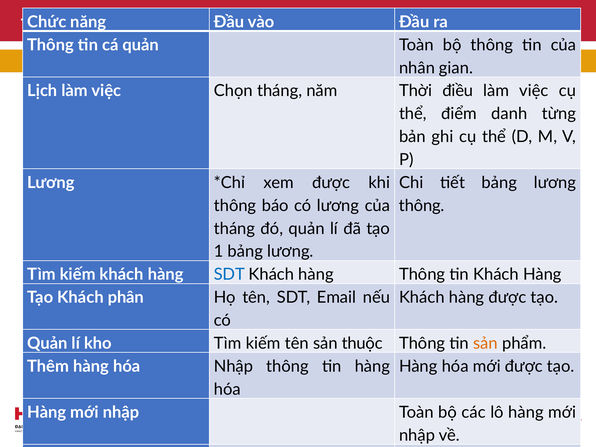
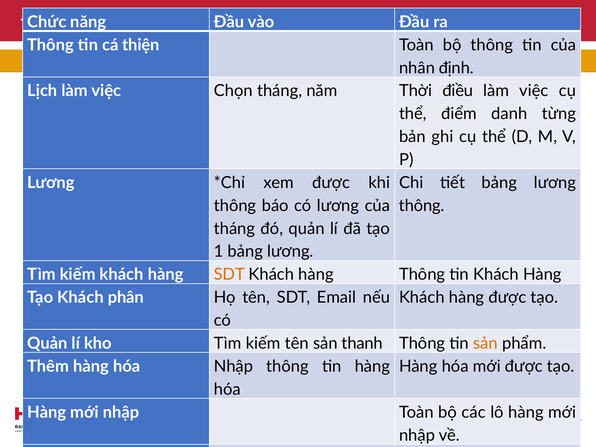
cá quản: quản -> thiện
gian: gian -> định
SDT at (229, 274) colour: blue -> orange
thuộc: thuộc -> thanh
